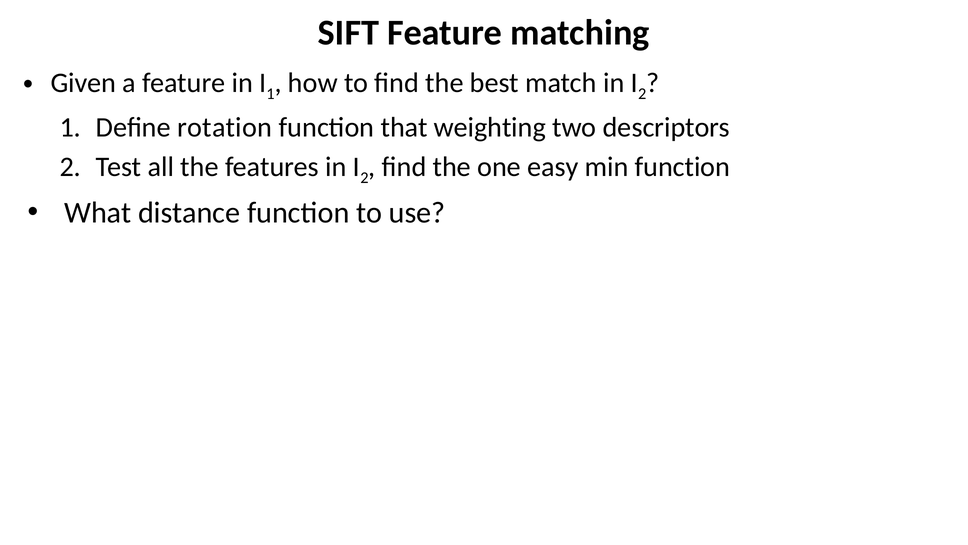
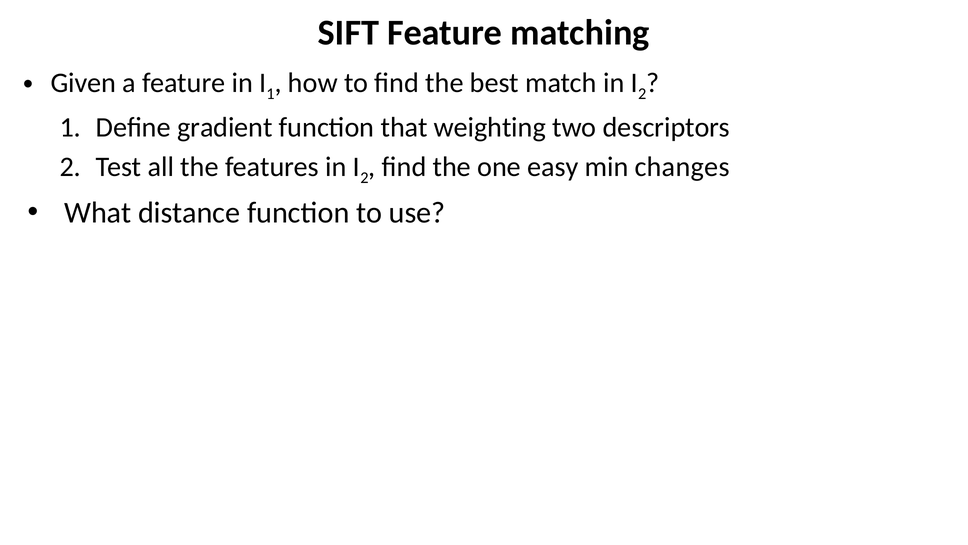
rotation: rotation -> gradient
min function: function -> changes
